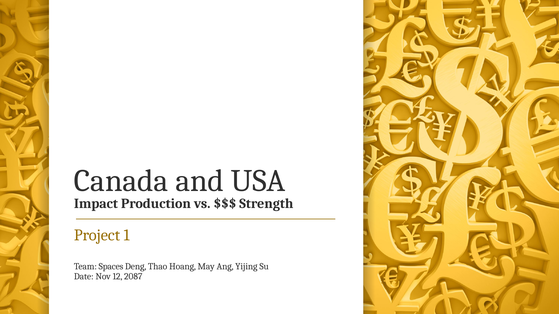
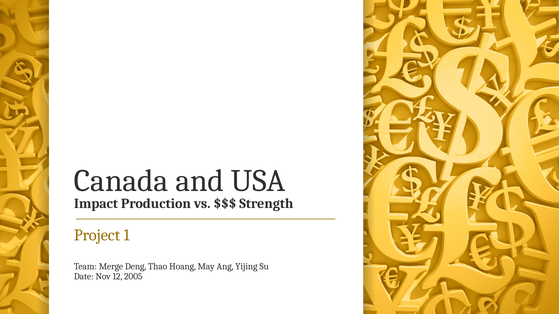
Spaces: Spaces -> Merge
2087: 2087 -> 2005
